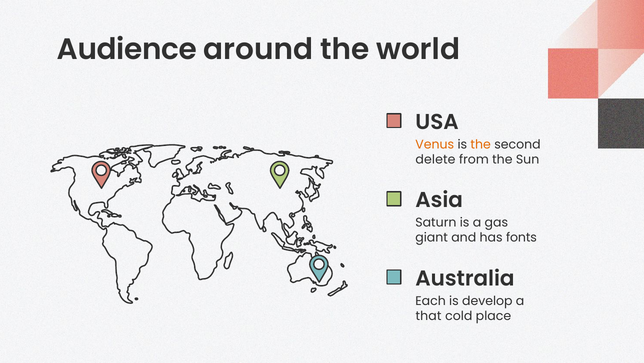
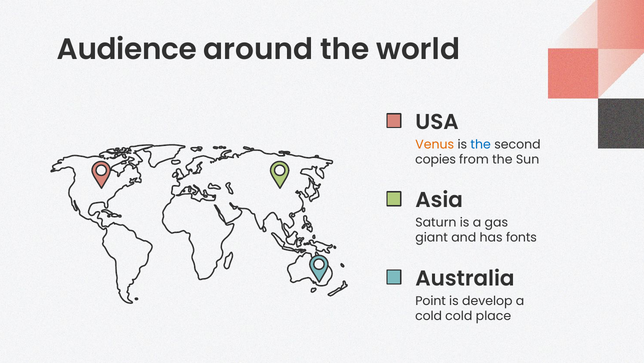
the at (481, 144) colour: orange -> blue
delete: delete -> copies
Each: Each -> Point
that at (429, 315): that -> cold
